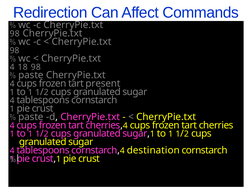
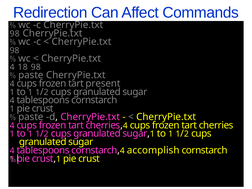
destination: destination -> accomplish
